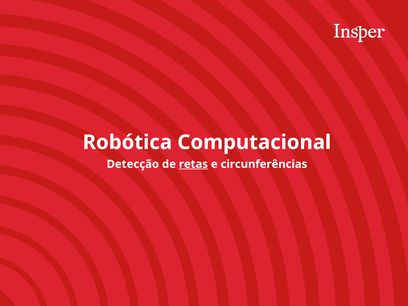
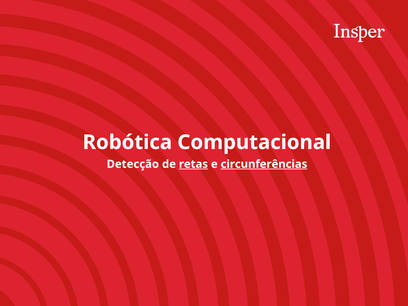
circunferências underline: none -> present
